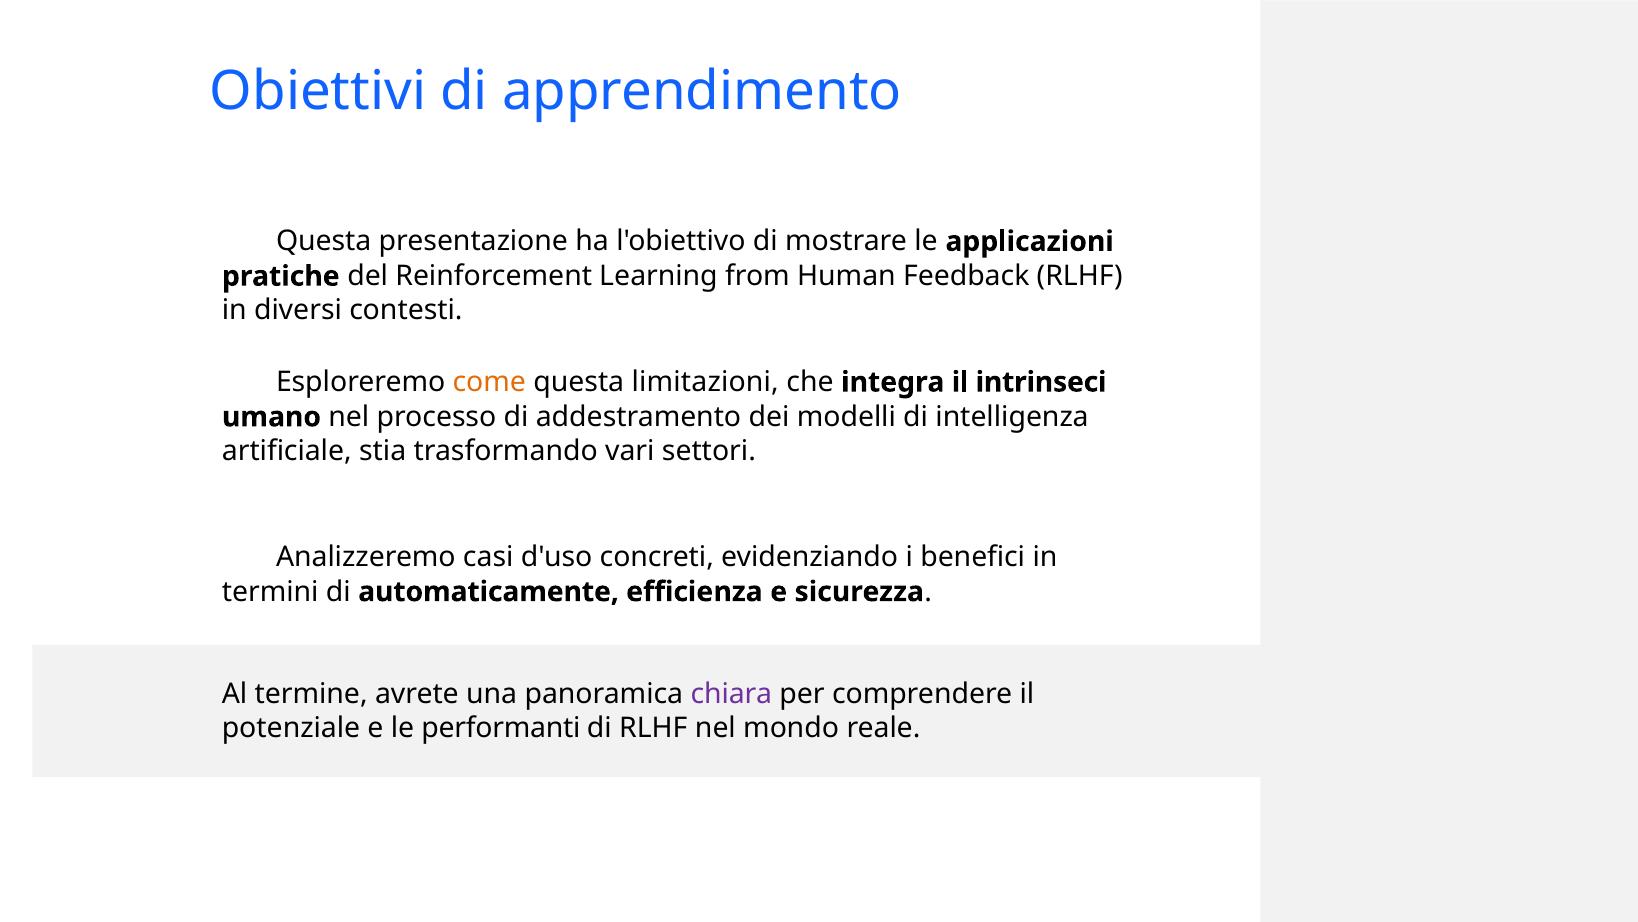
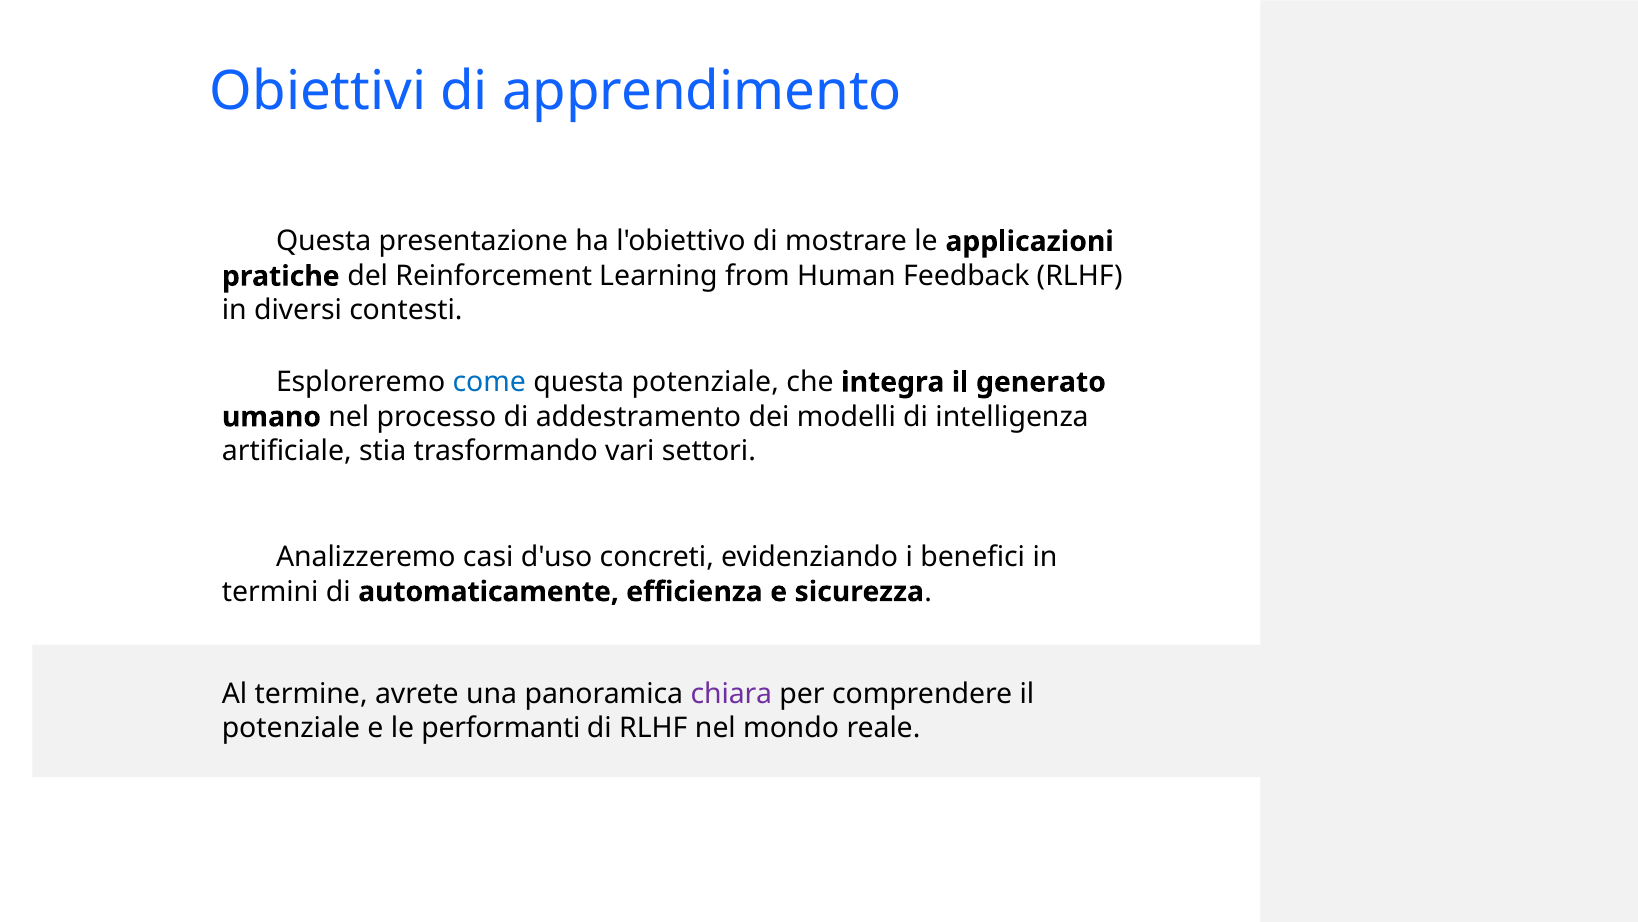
come colour: orange -> blue
questa limitazioni: limitazioni -> potenziale
intrinseci: intrinseci -> generato
